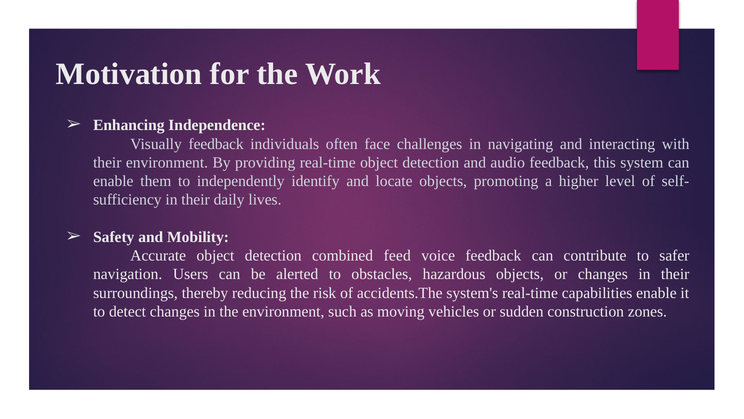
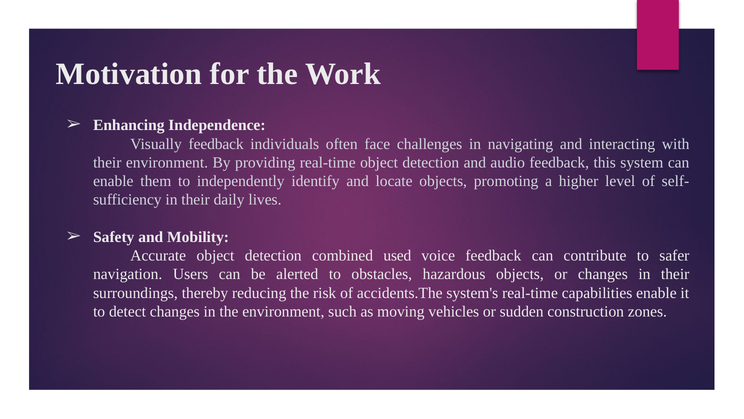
feed: feed -> used
